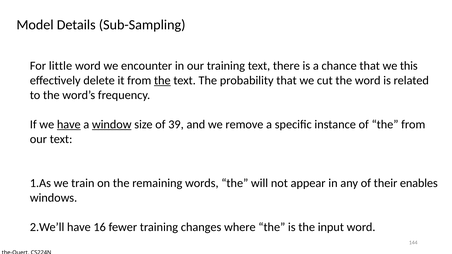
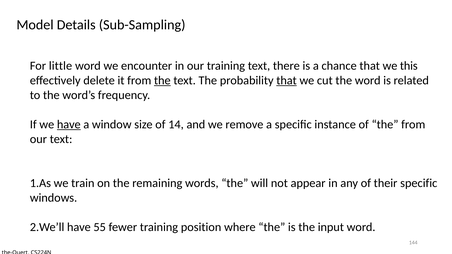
that at (287, 80) underline: none -> present
window underline: present -> none
39: 39 -> 14
their enables: enables -> specific
16: 16 -> 55
changes: changes -> position
